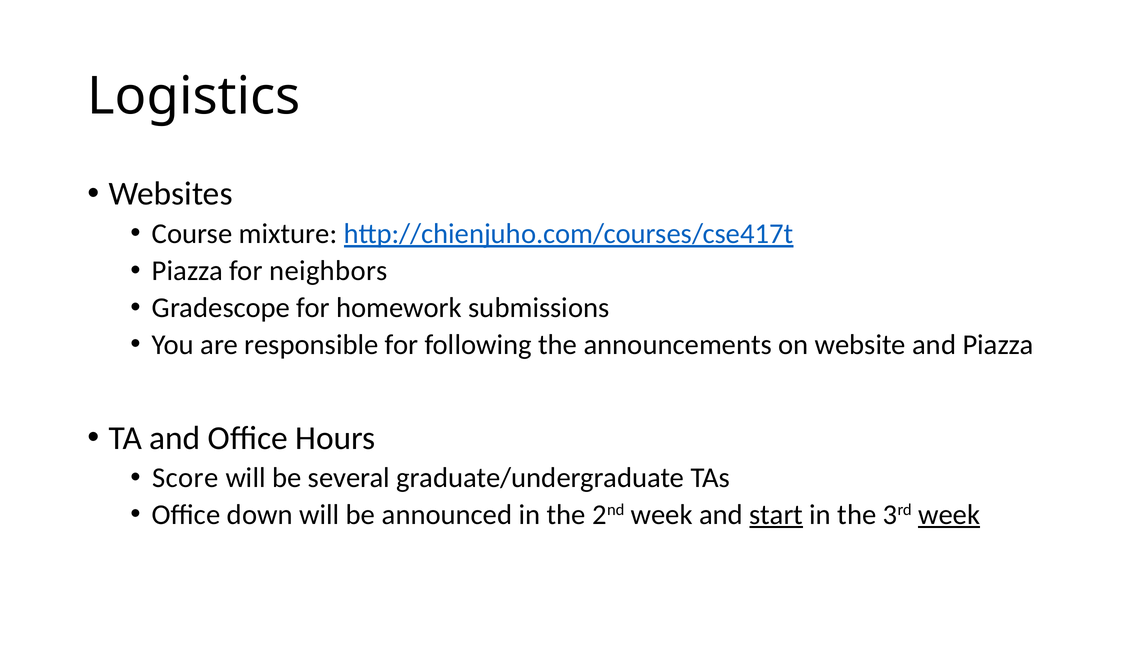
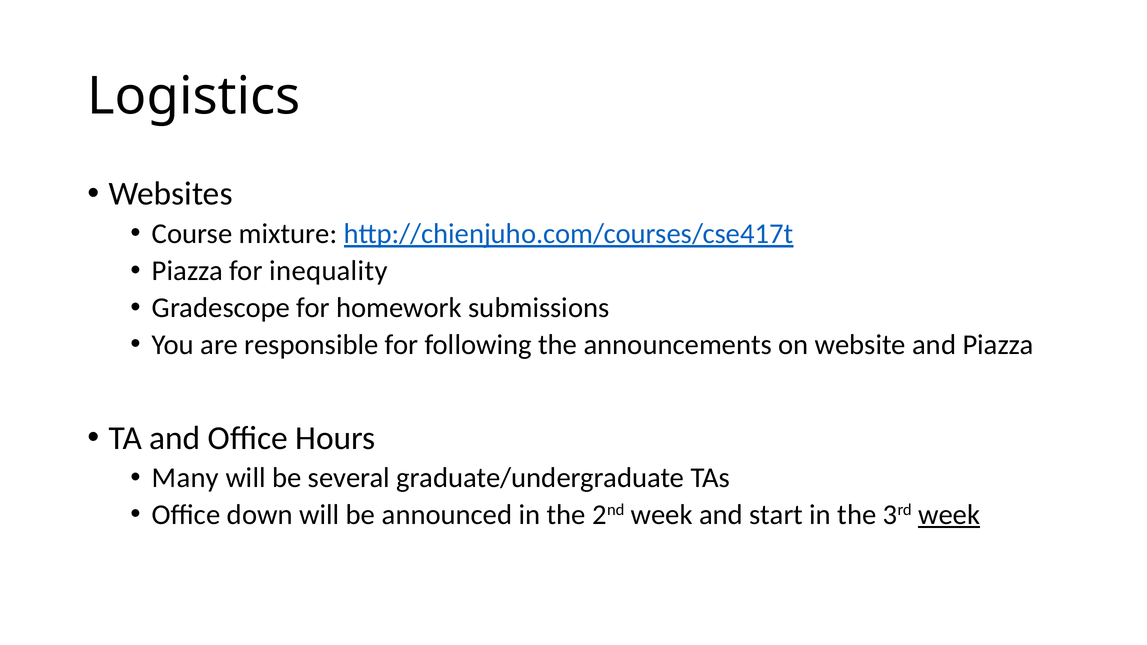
neighbors: neighbors -> inequality
Score: Score -> Many
start underline: present -> none
